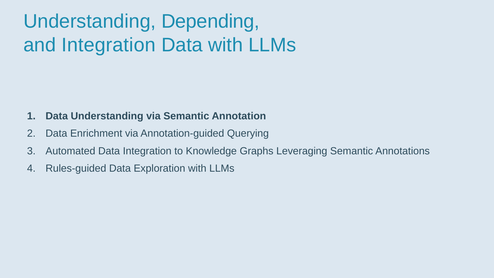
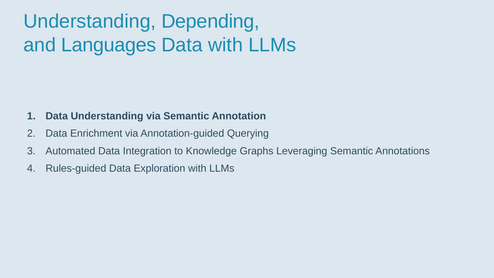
and Integration: Integration -> Languages
